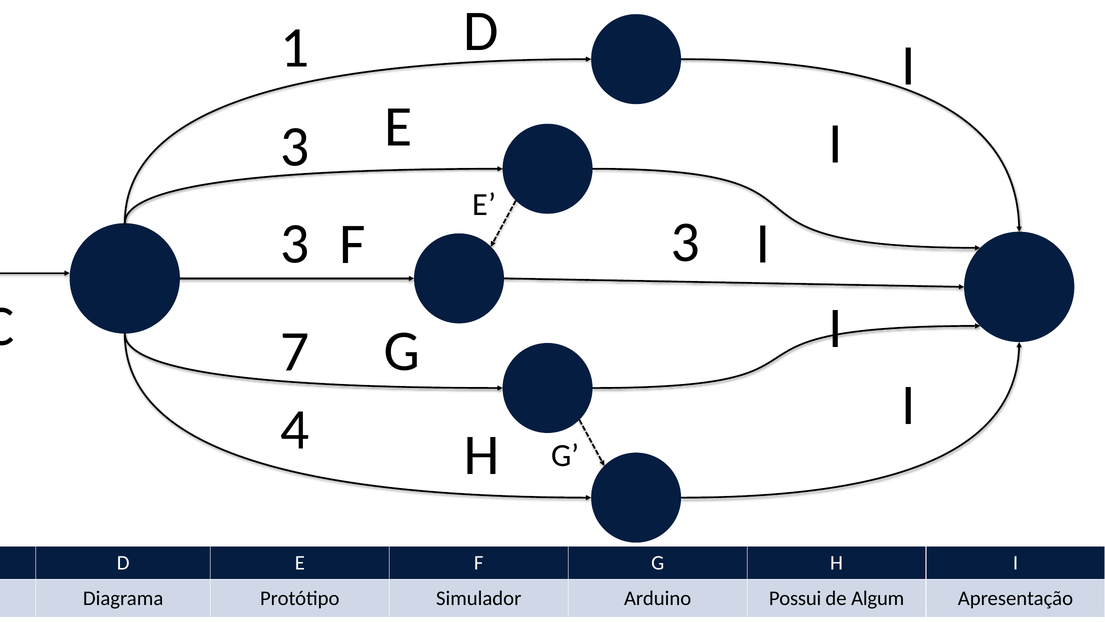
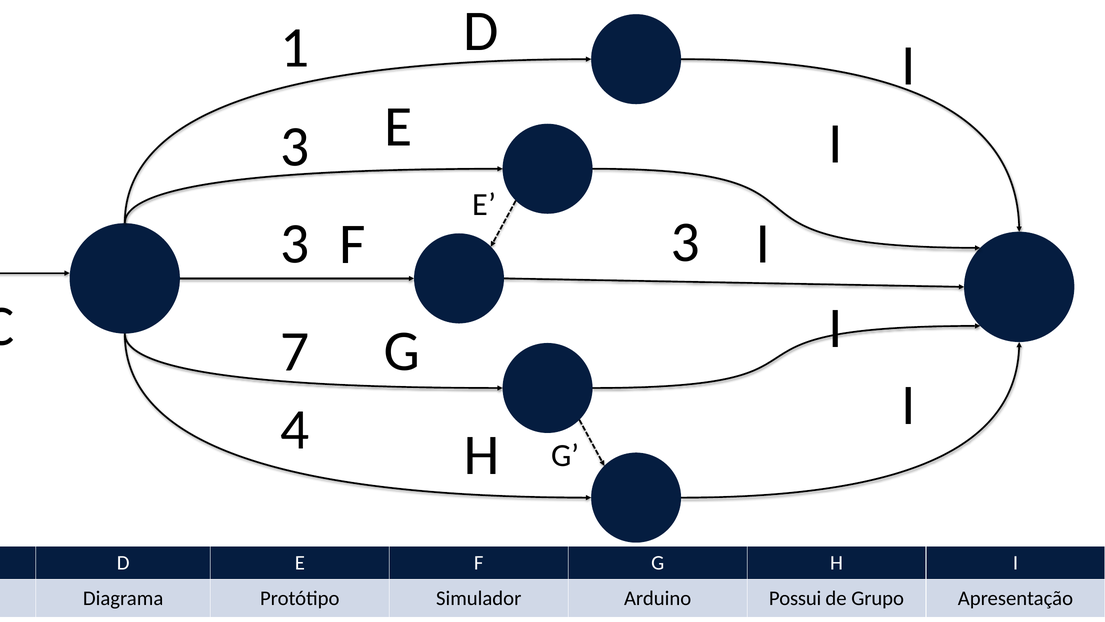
Algum: Algum -> Grupo
